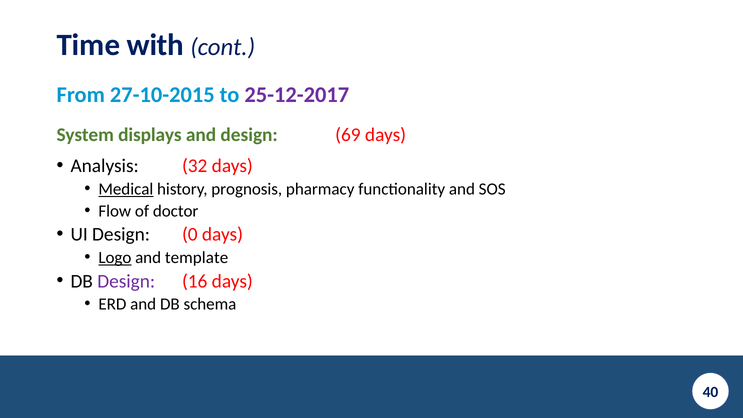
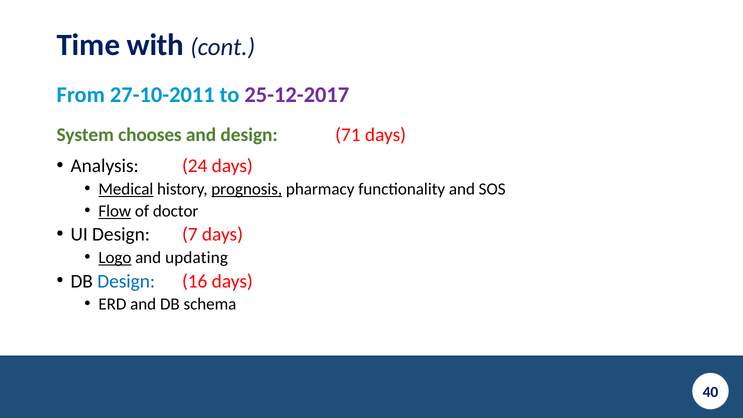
27-10-2015: 27-10-2015 -> 27-10-2011
displays: displays -> chooses
69: 69 -> 71
32: 32 -> 24
prognosis underline: none -> present
Flow underline: none -> present
0: 0 -> 7
template: template -> updating
Design at (126, 281) colour: purple -> blue
